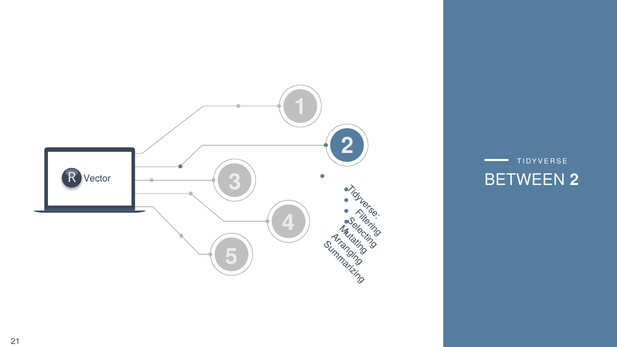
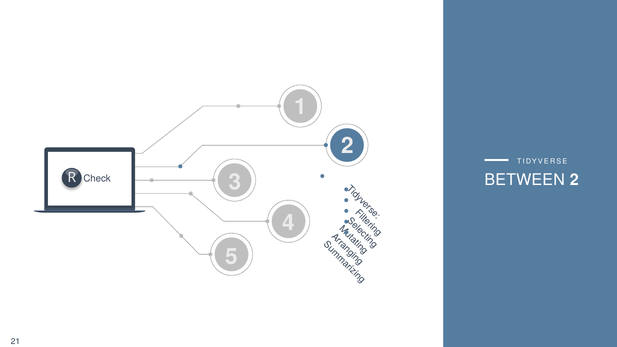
Vector: Vector -> Check
